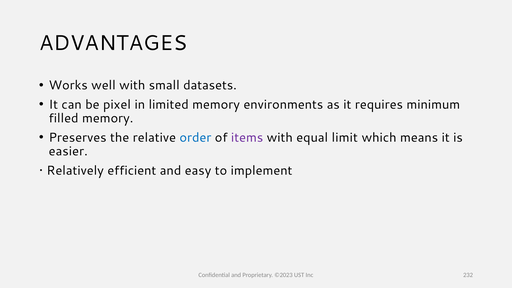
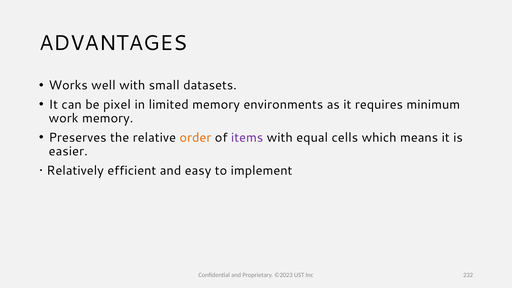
filled: filled -> work
order colour: blue -> orange
limit: limit -> cells
